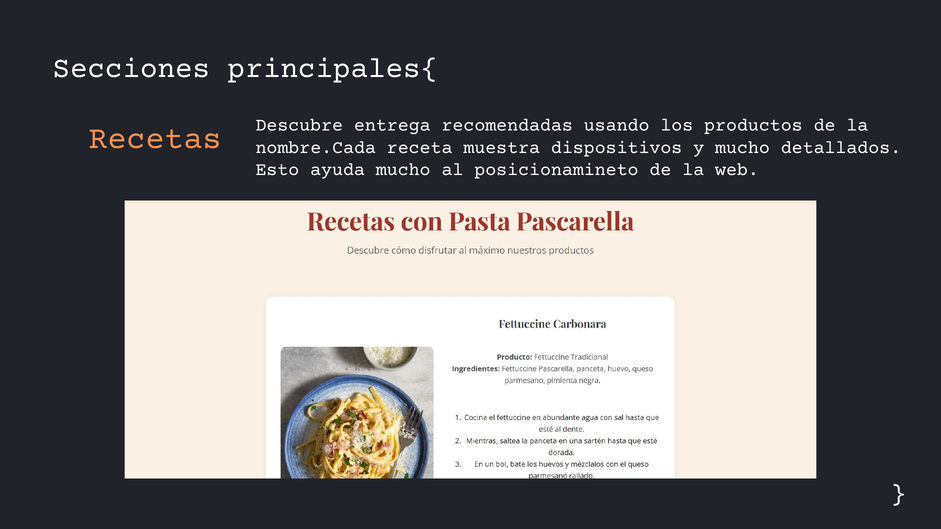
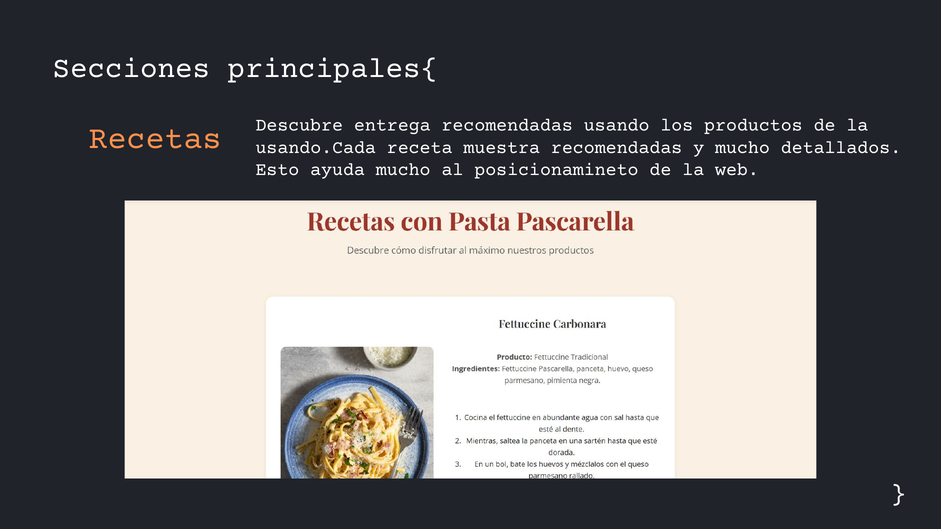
nombre.Cada: nombre.Cada -> usando.Cada
muestra dispositivos: dispositivos -> recomendadas
